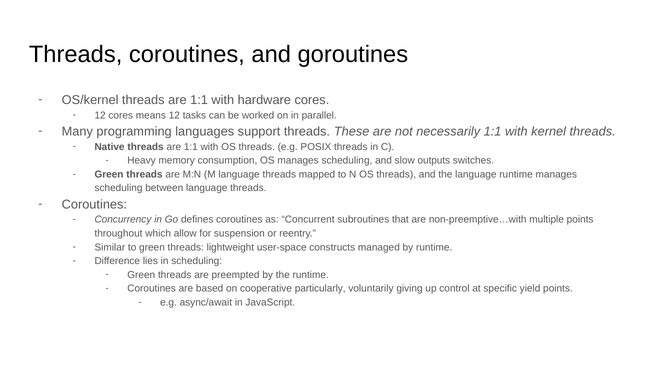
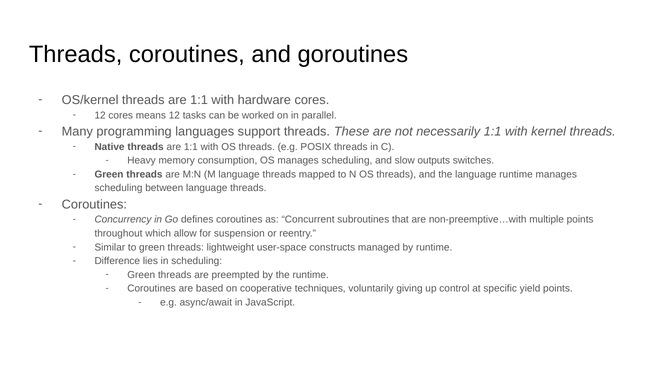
particularly: particularly -> techniques
